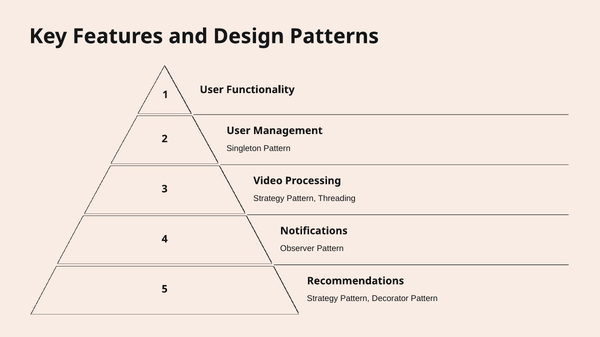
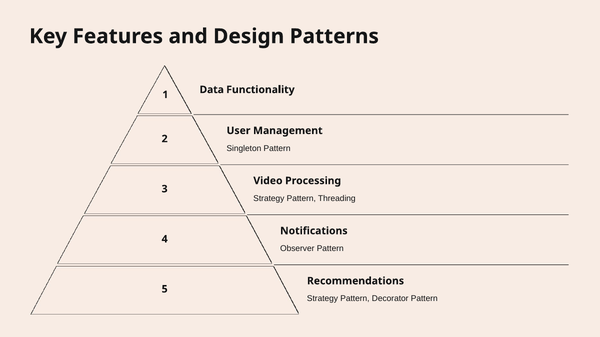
1 User: User -> Data
